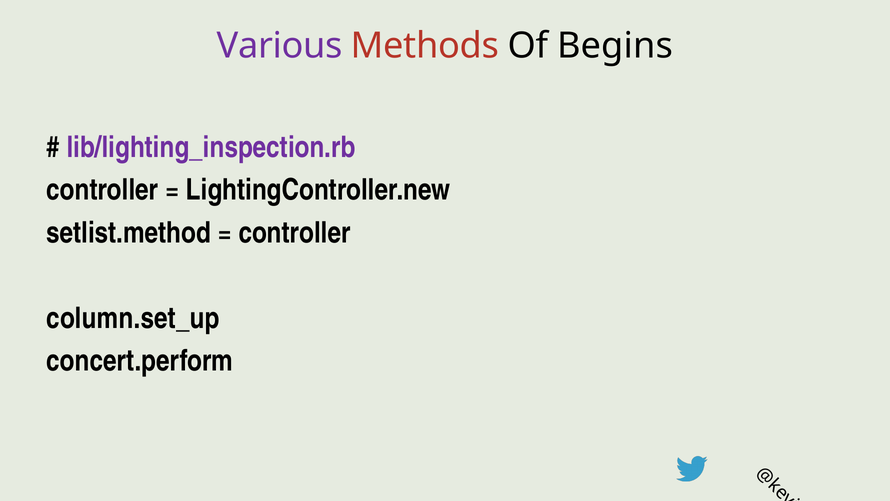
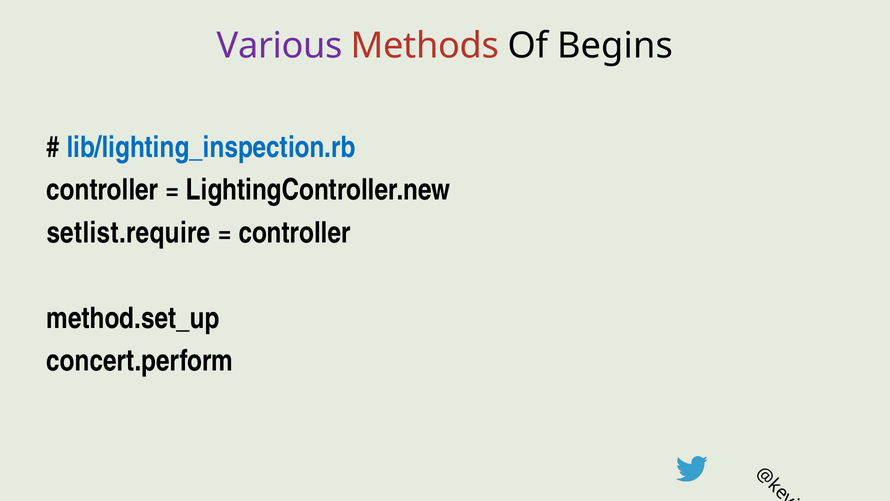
lib/lighting_inspection.rb colour: purple -> blue
setlist.method: setlist.method -> setlist.require
column.set_up: column.set_up -> method.set_up
